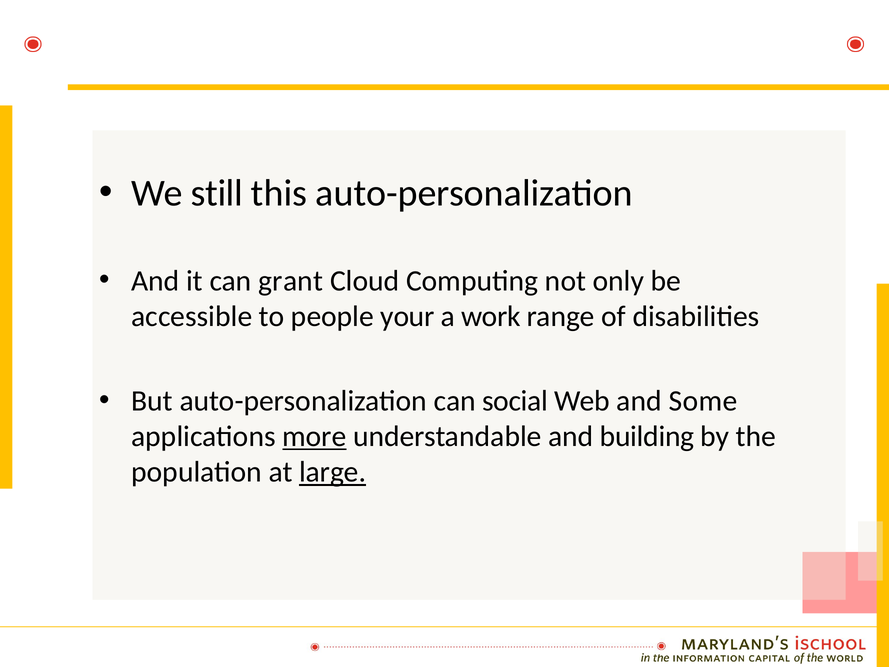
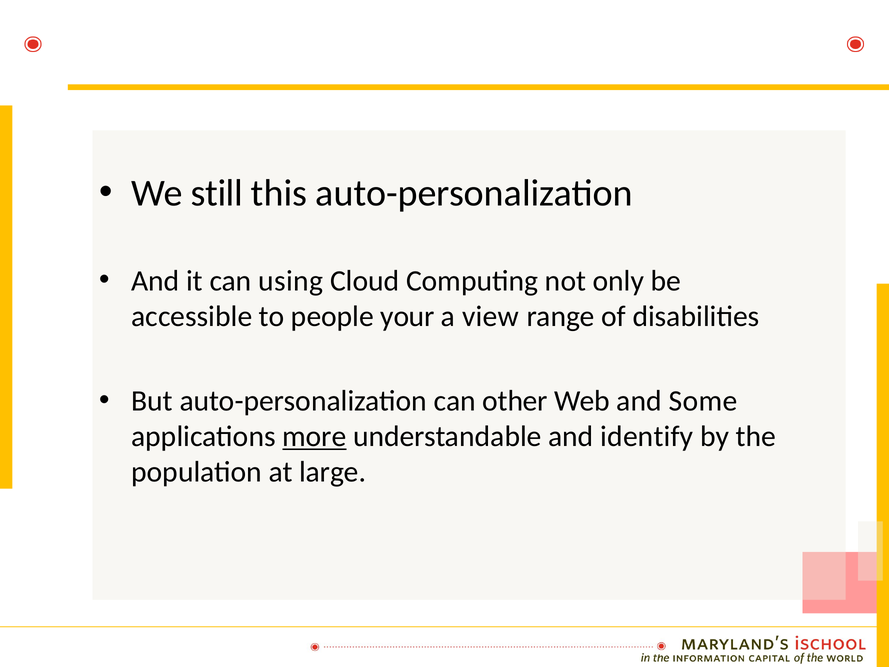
grant: grant -> using
work: work -> view
social: social -> other
building: building -> identify
large underline: present -> none
